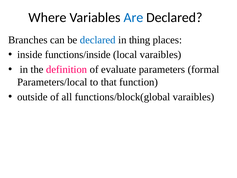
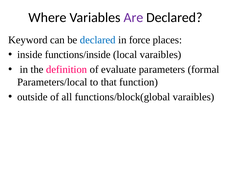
Are colour: blue -> purple
Branches: Branches -> Keyword
thing: thing -> force
